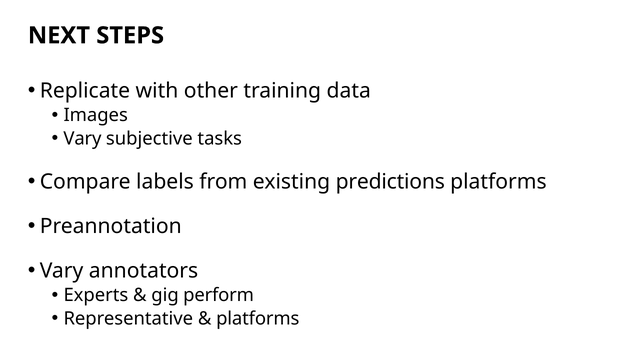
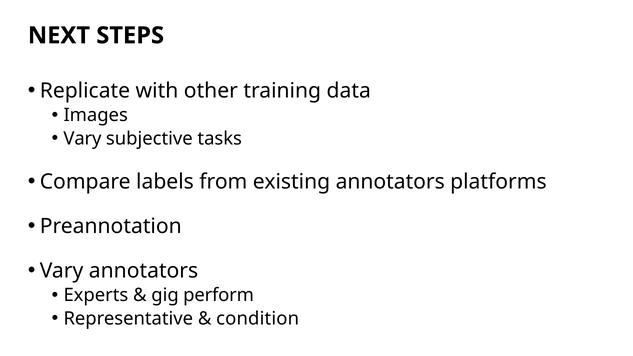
existing predictions: predictions -> annotators
platforms at (258, 319): platforms -> condition
